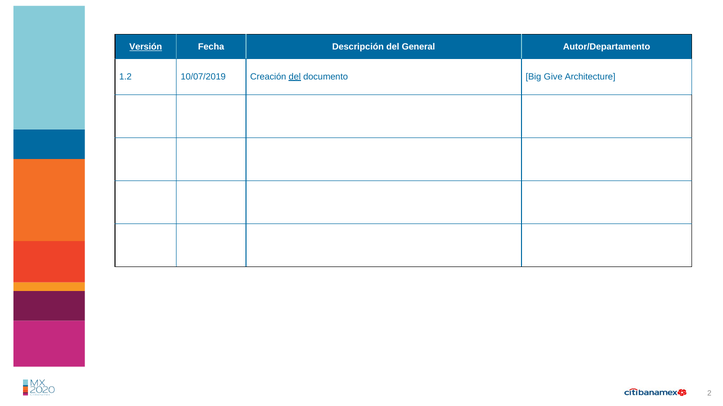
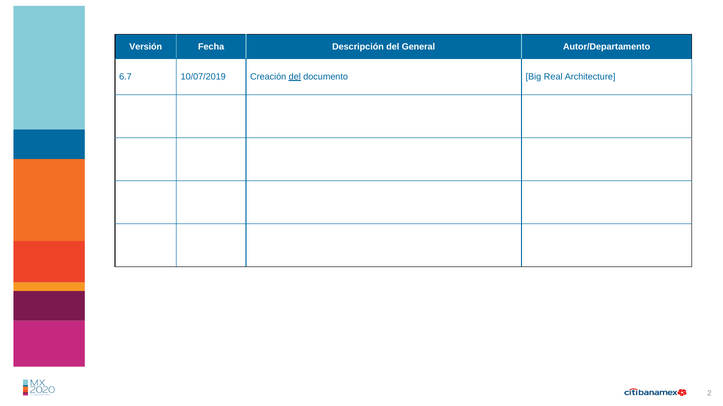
Versión underline: present -> none
1.2: 1.2 -> 6.7
Give: Give -> Real
